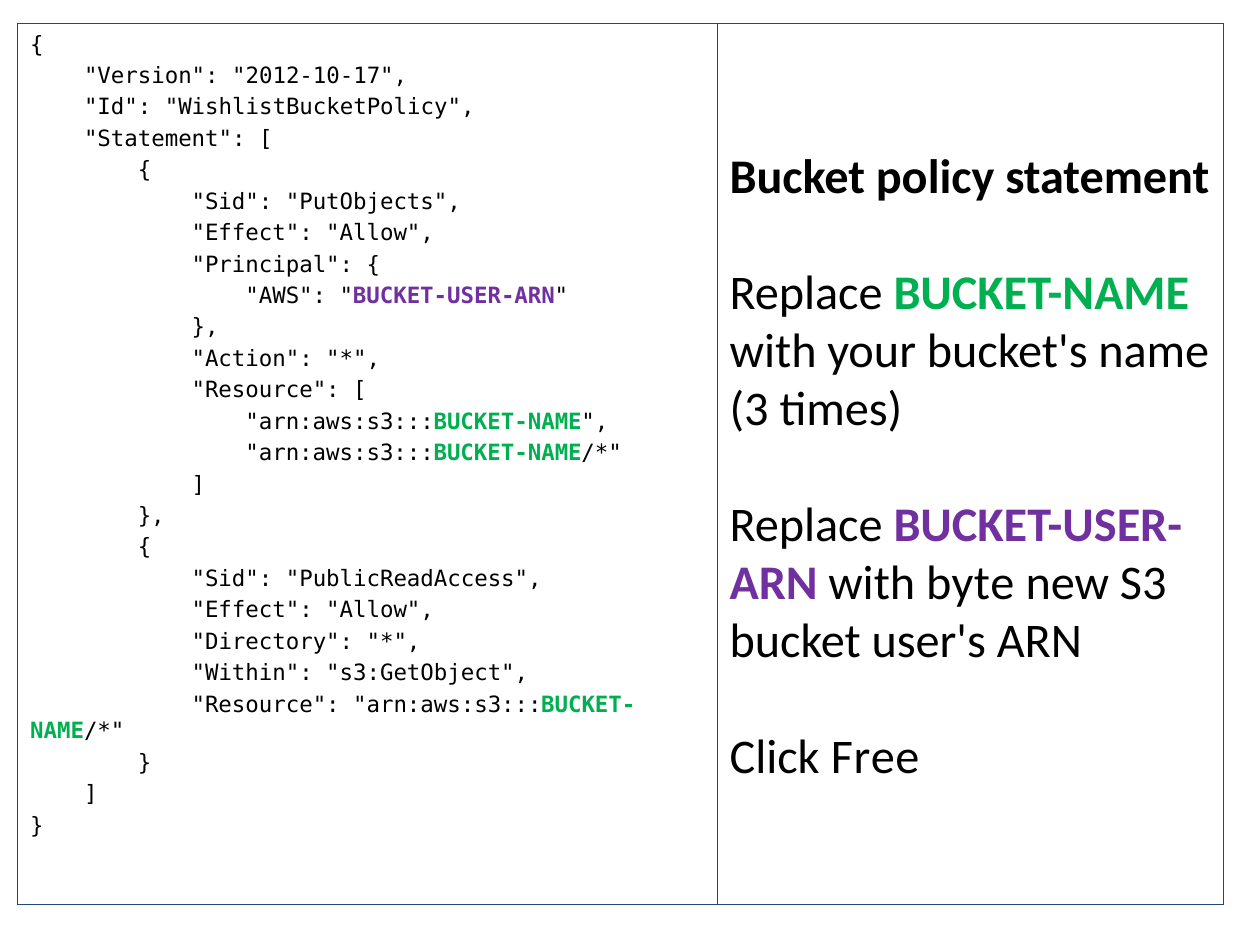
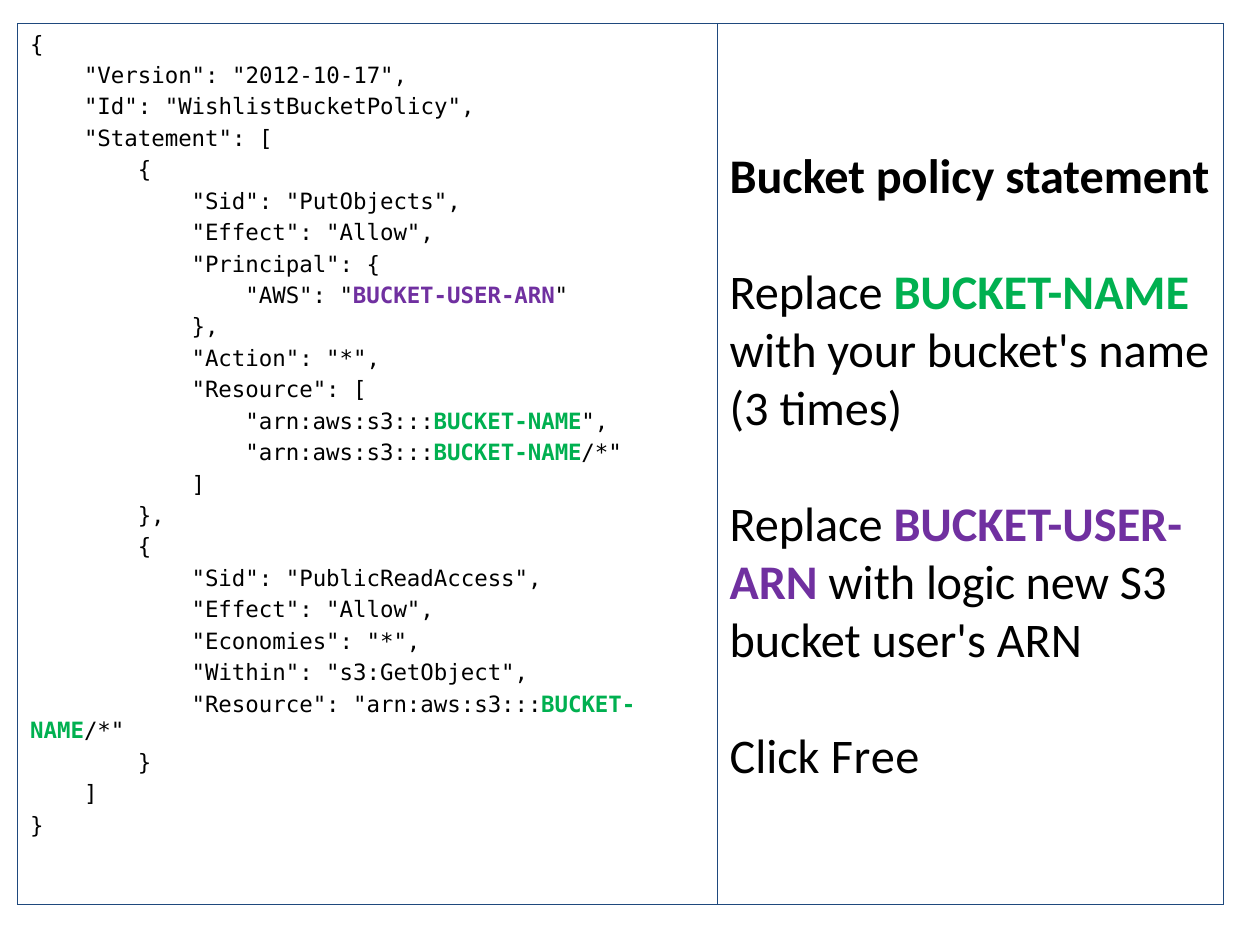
byte: byte -> logic
Directory: Directory -> Economies
